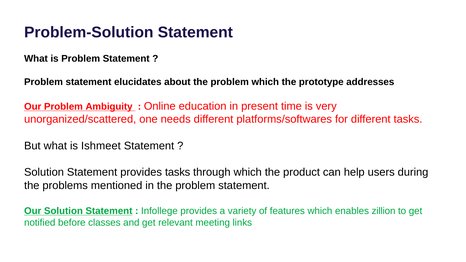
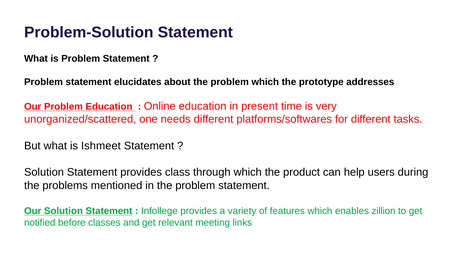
Problem Ambiguity: Ambiguity -> Education
provides tasks: tasks -> class
